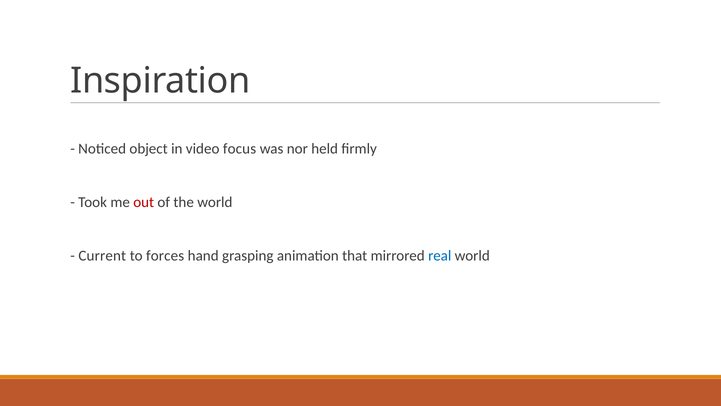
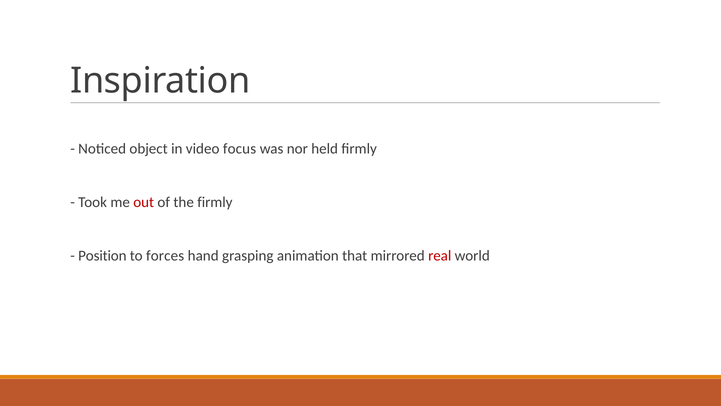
the world: world -> firmly
Current: Current -> Position
real colour: blue -> red
